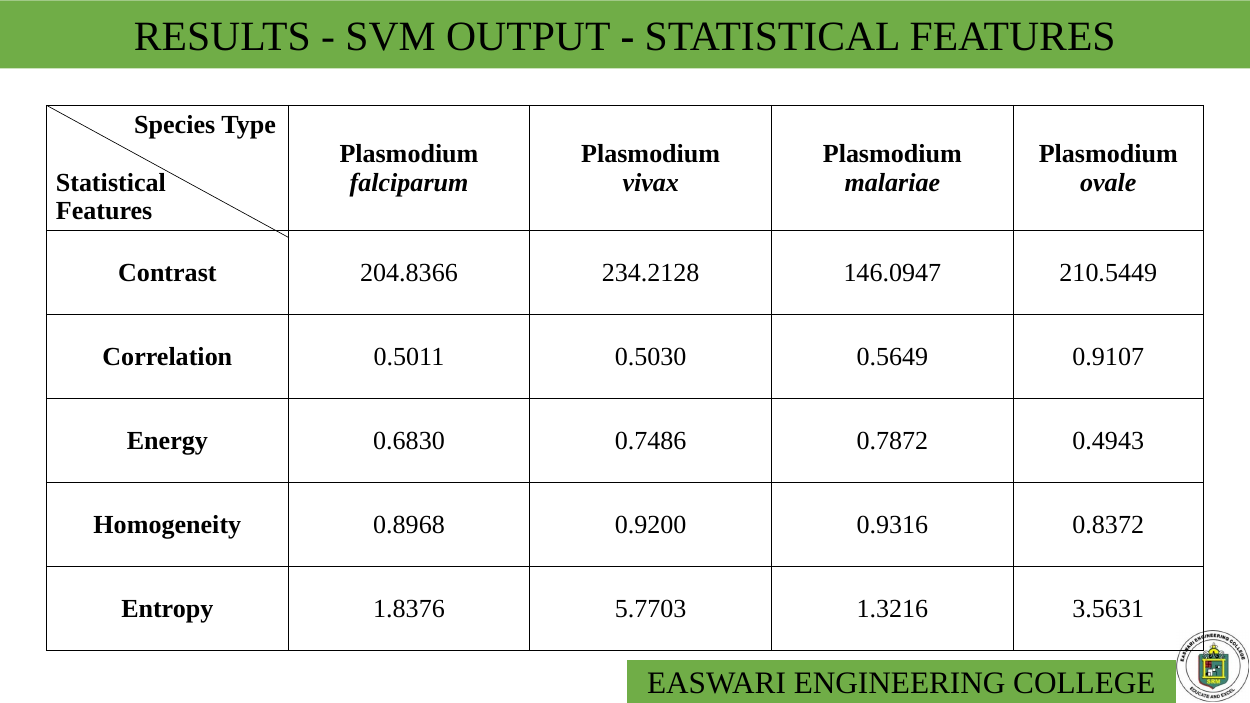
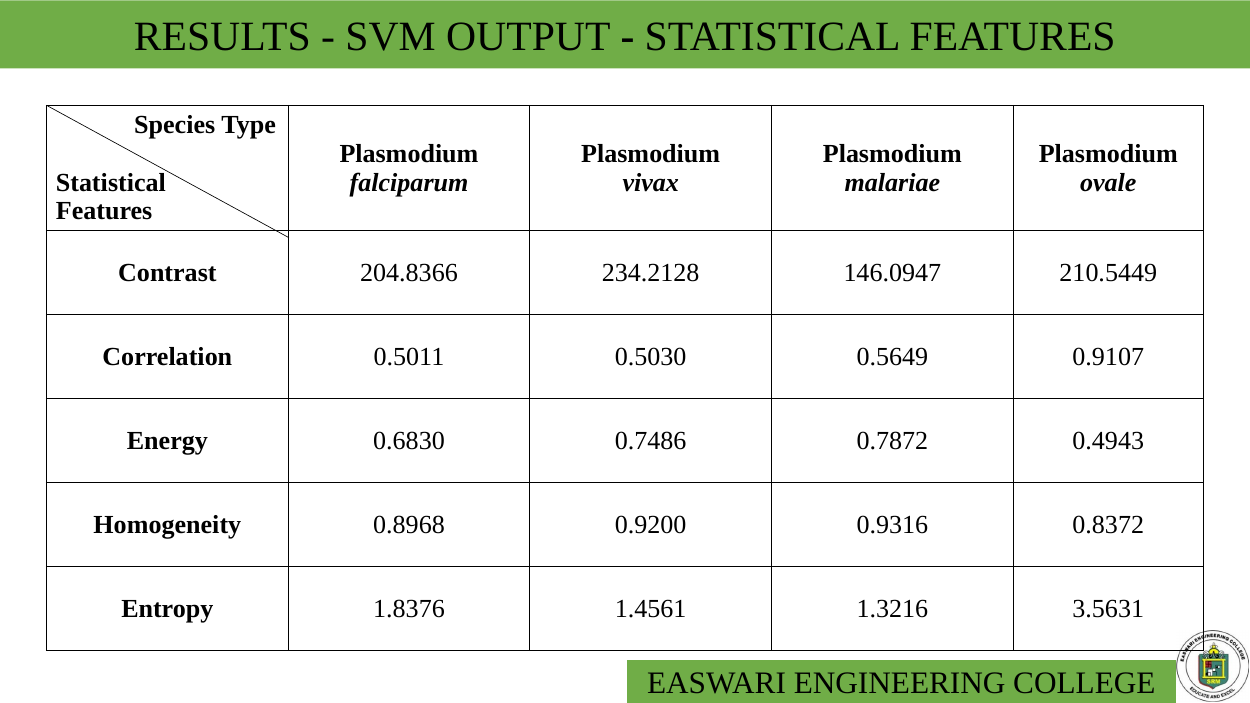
5.7703: 5.7703 -> 1.4561
